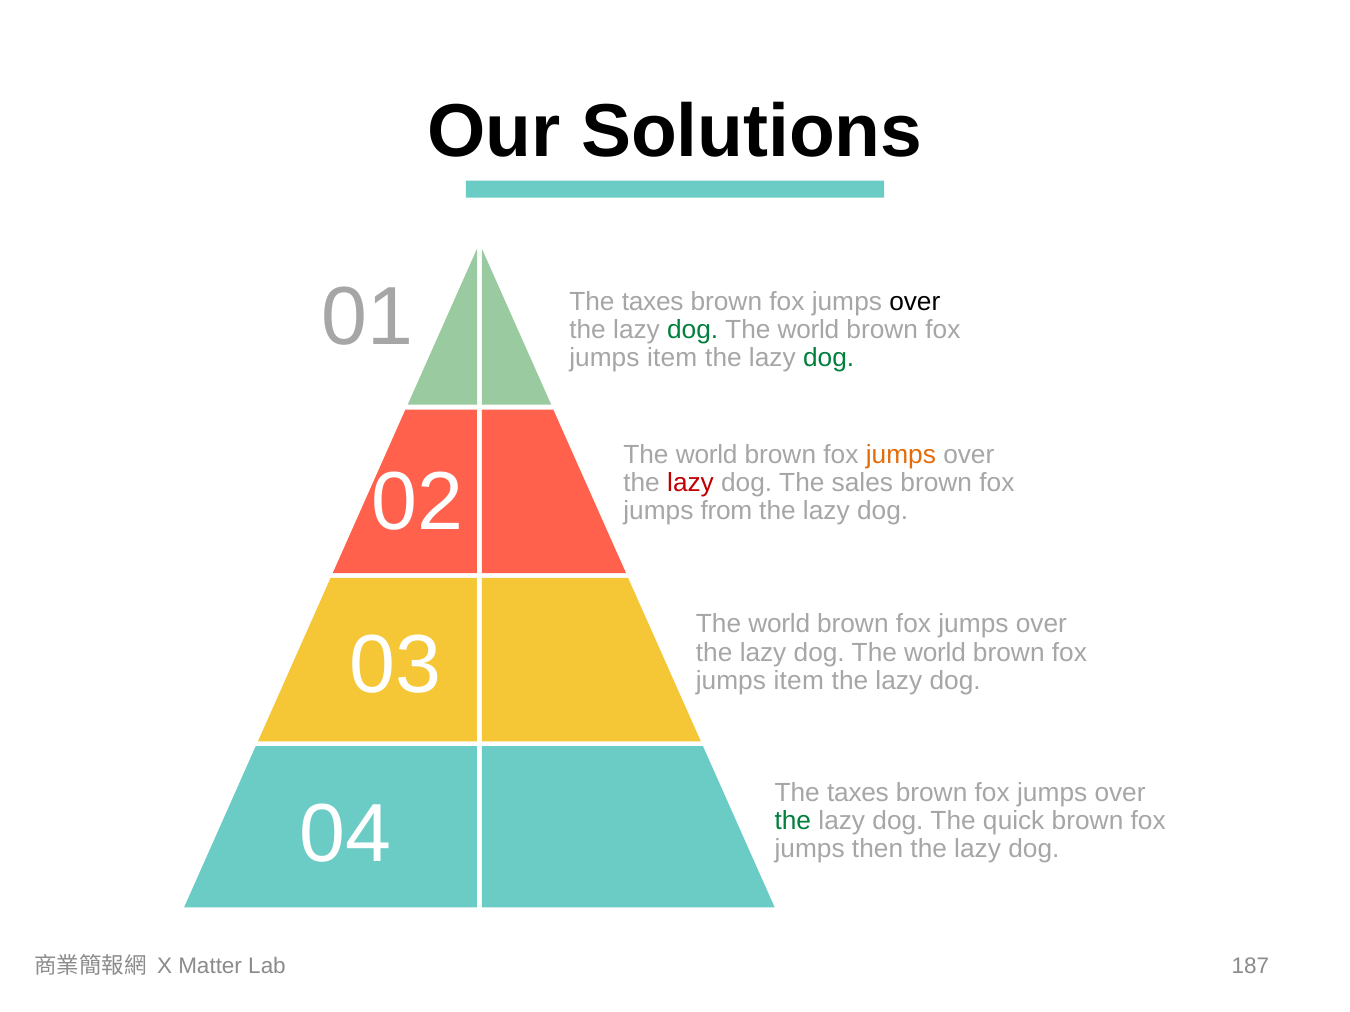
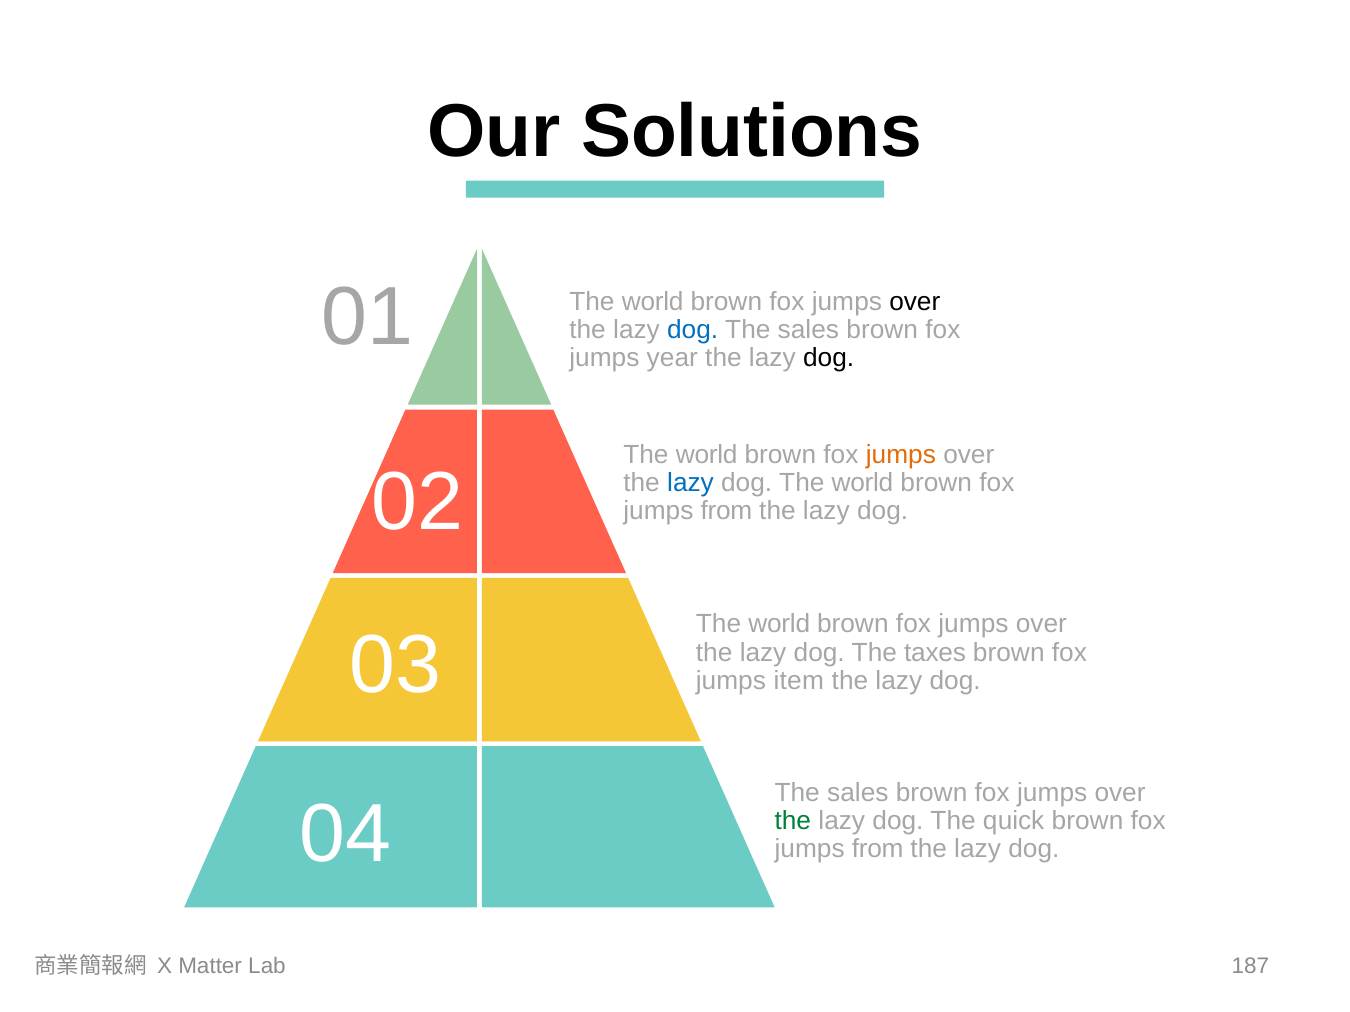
taxes at (653, 302): taxes -> world
dog at (693, 330) colour: green -> blue
world at (808, 330): world -> sales
item at (672, 358): item -> year
dog at (829, 358) colour: green -> black
lazy at (691, 483) colour: red -> blue
sales at (862, 483): sales -> world
world at (935, 653): world -> taxes
taxes at (858, 793): taxes -> sales
then at (878, 849): then -> from
